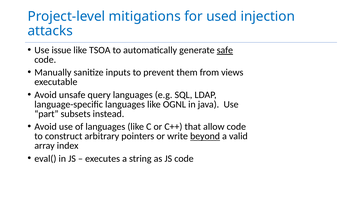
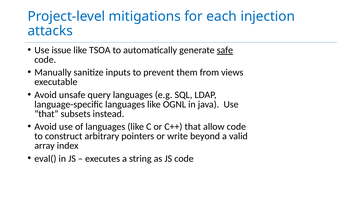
used: used -> each
part at (46, 114): part -> that
beyond underline: present -> none
